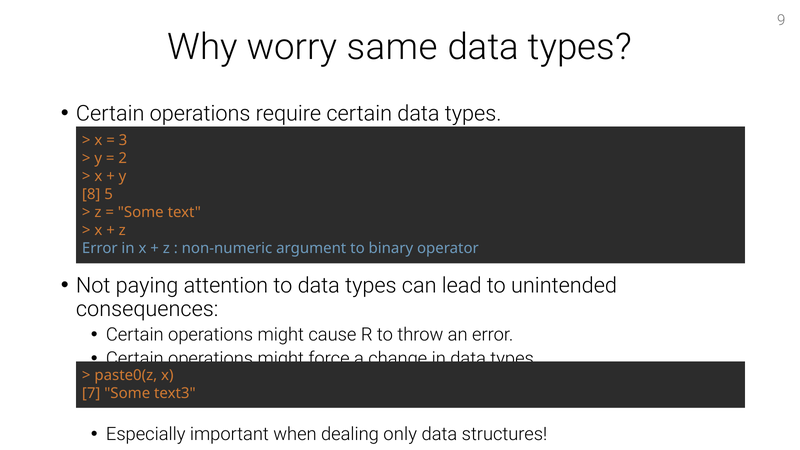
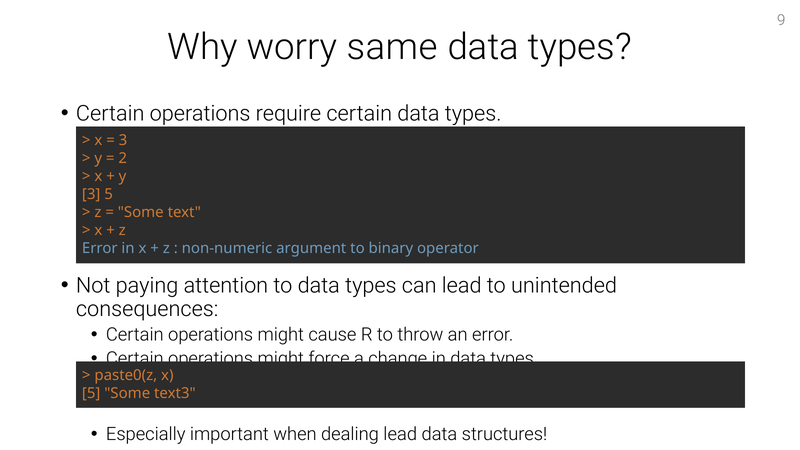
8 at (91, 195): 8 -> 3
7 at (91, 393): 7 -> 5
dealing only: only -> lead
